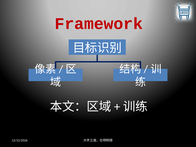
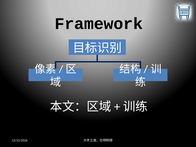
Framework colour: red -> black
